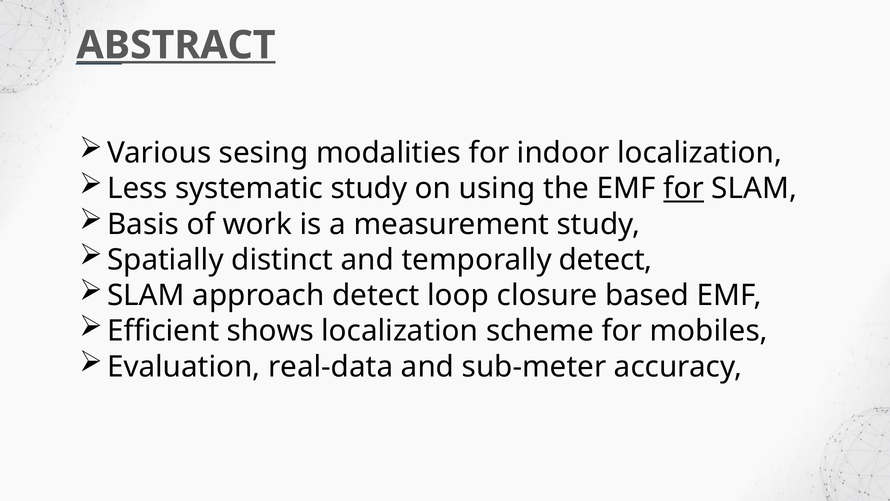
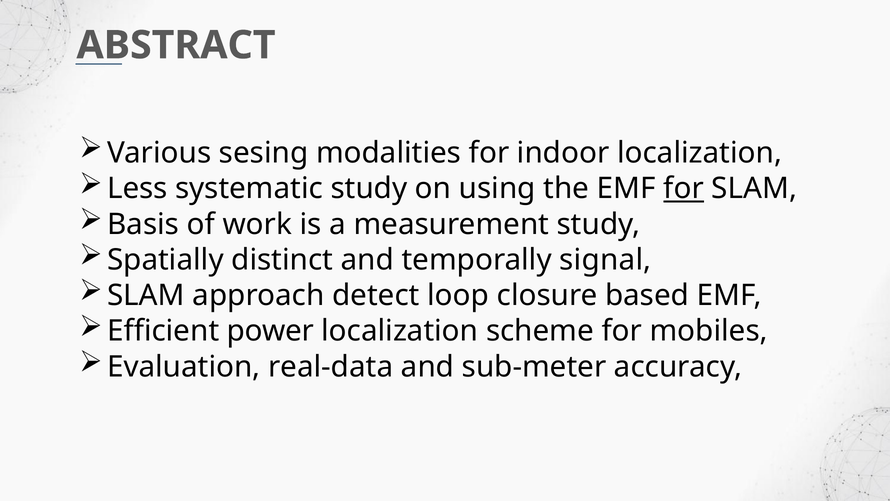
ABSTRACT underline: present -> none
temporally detect: detect -> signal
shows: shows -> power
